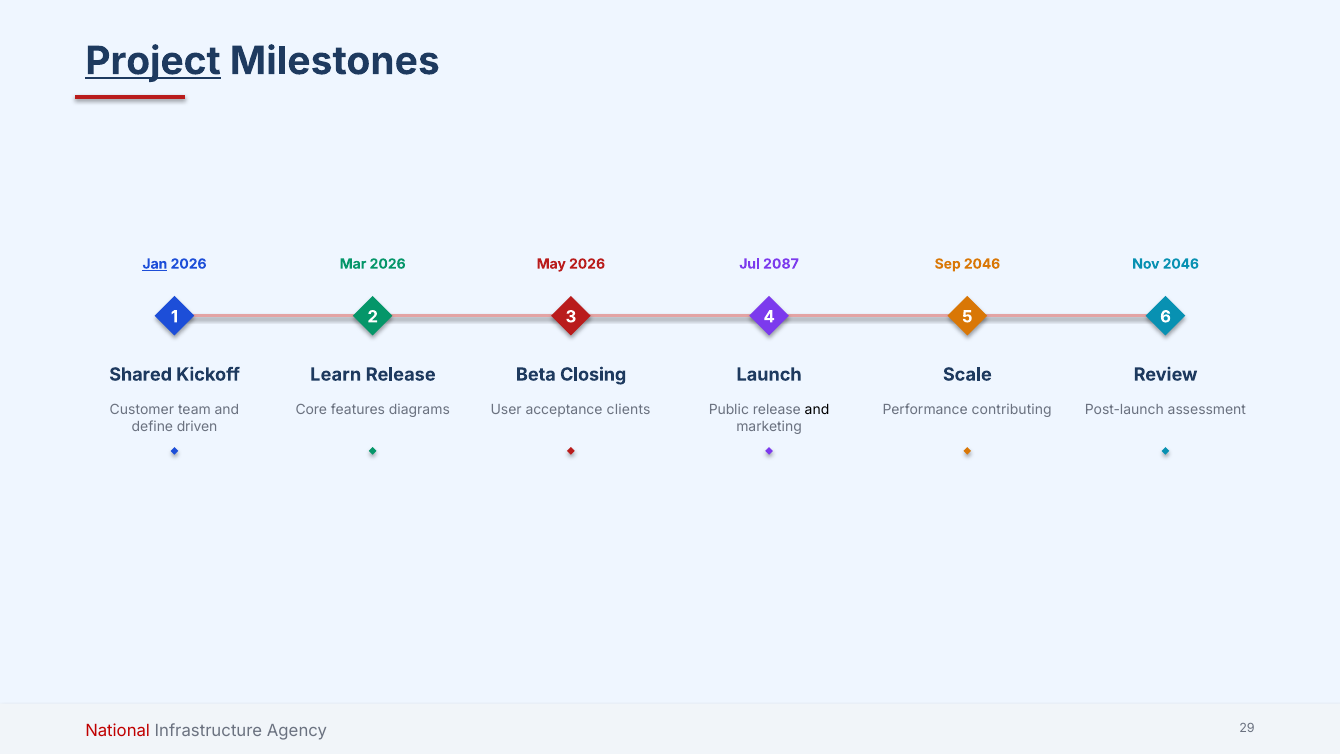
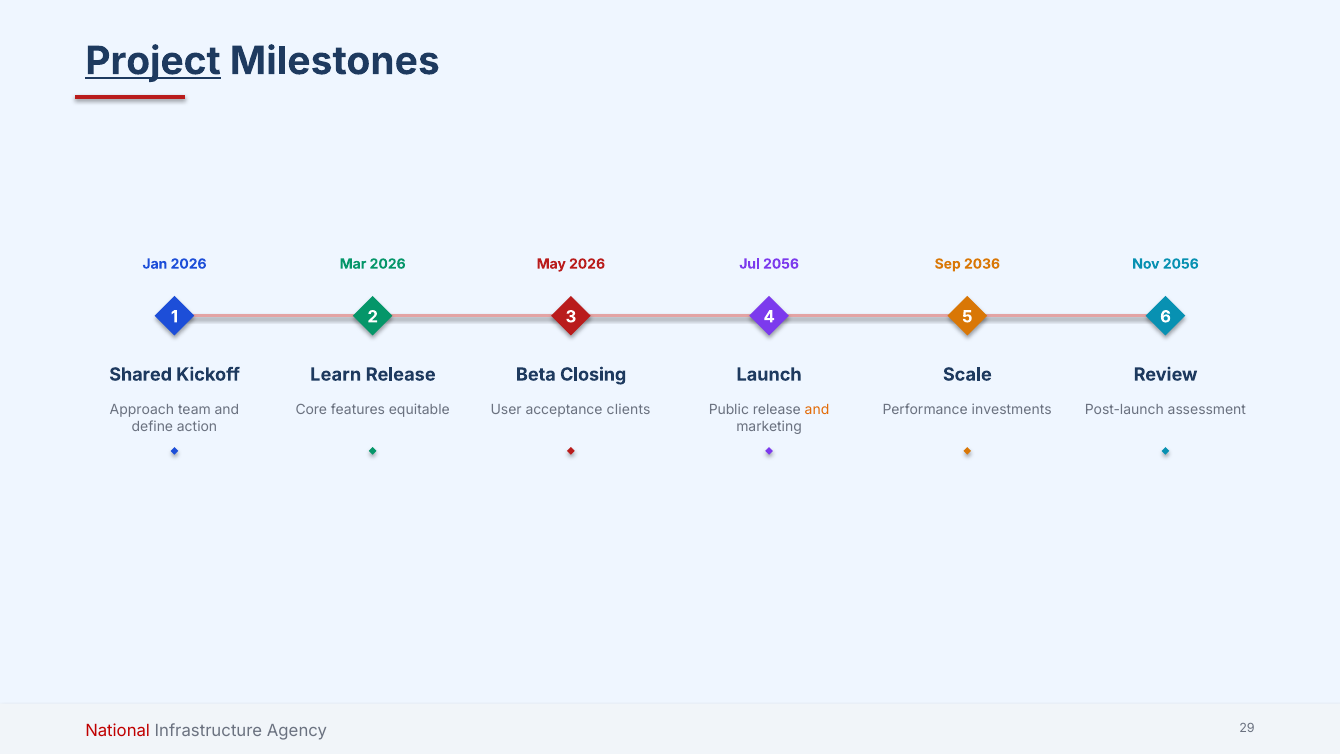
Jan underline: present -> none
Jul 2087: 2087 -> 2056
Sep 2046: 2046 -> 2036
Nov 2046: 2046 -> 2056
Customer: Customer -> Approach
diagrams: diagrams -> equitable
and at (817, 410) colour: black -> orange
contributing: contributing -> investments
driven: driven -> action
